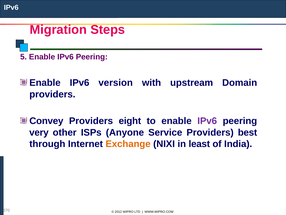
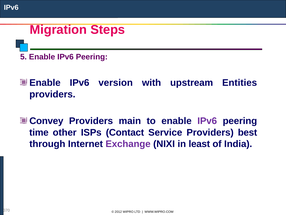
Domain: Domain -> Entities
eight: eight -> main
very: very -> time
Anyone: Anyone -> Contact
Exchange colour: orange -> purple
